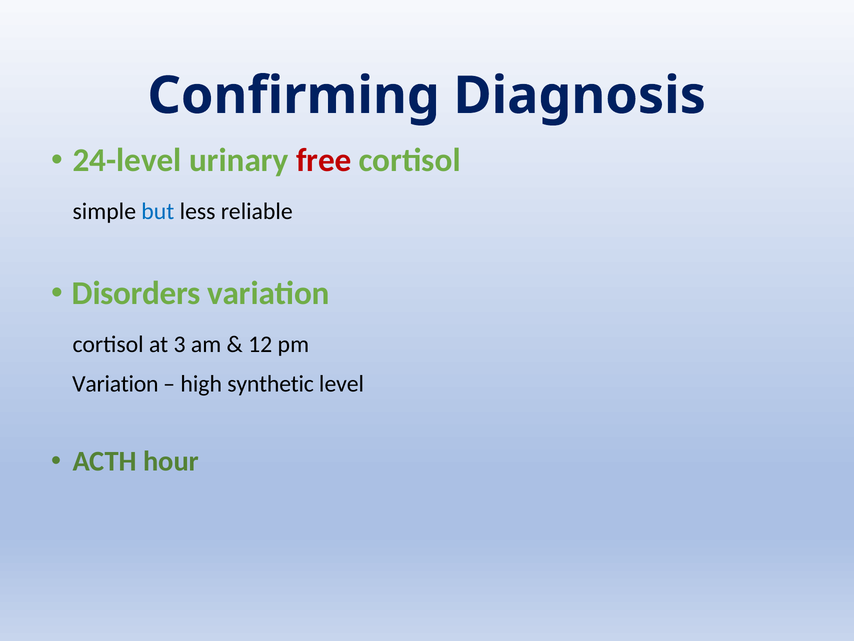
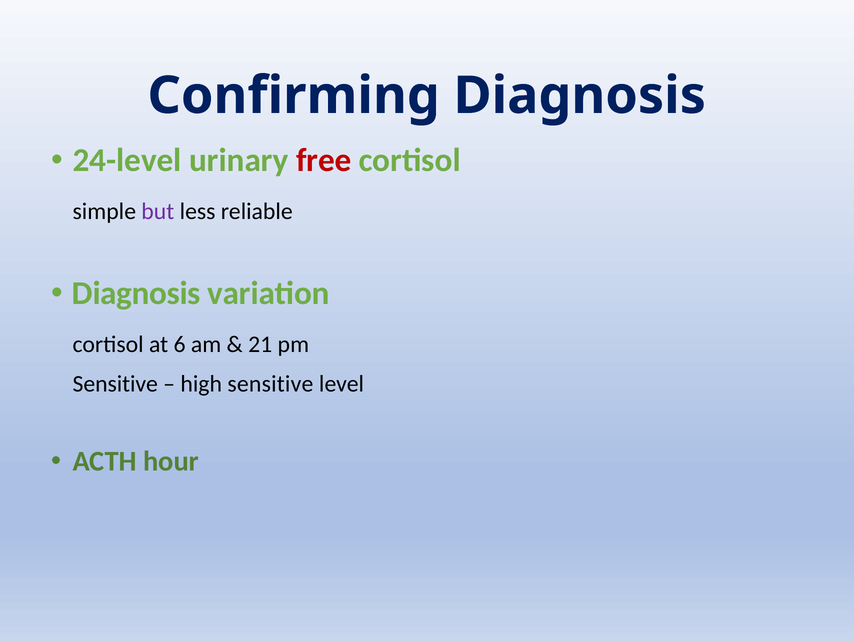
but colour: blue -> purple
Disorders at (136, 293): Disorders -> Diagnosis
3: 3 -> 6
12: 12 -> 21
Variation at (115, 384): Variation -> Sensitive
high synthetic: synthetic -> sensitive
